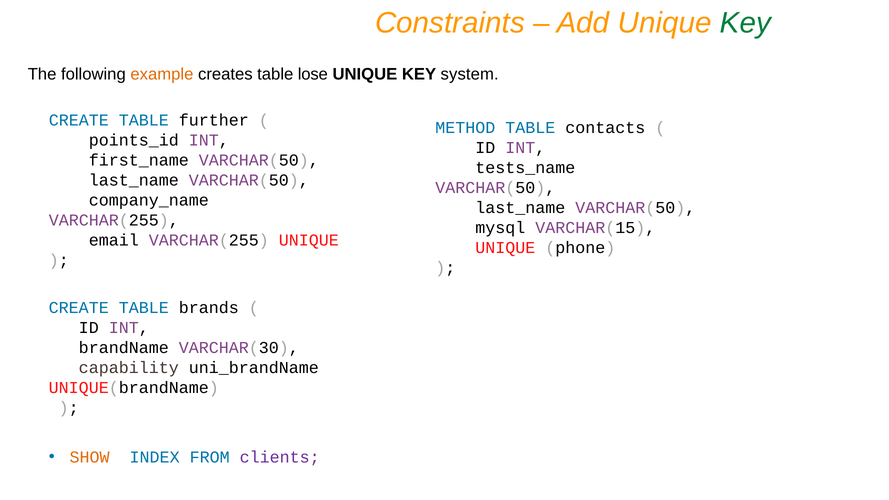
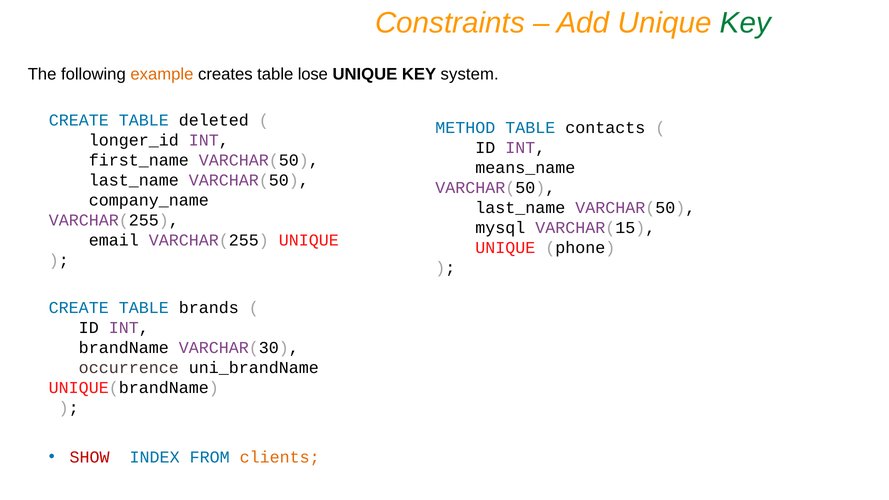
further: further -> deleted
points_id: points_id -> longer_id
tests_name: tests_name -> means_name
capability: capability -> occurrence
SHOW colour: orange -> red
clients colour: purple -> orange
